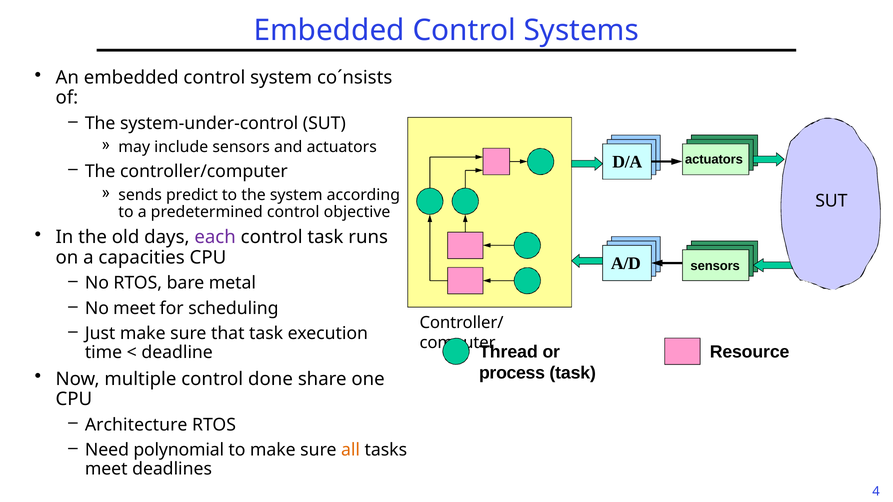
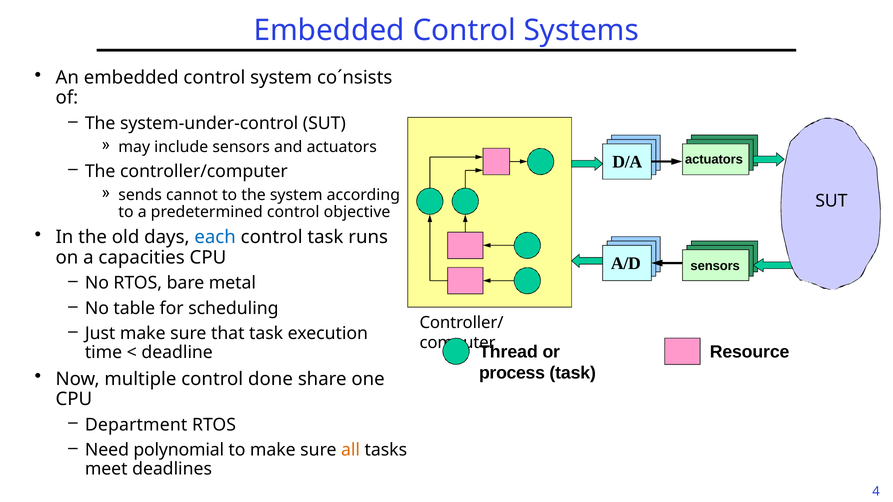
predict: predict -> cannot
each colour: purple -> blue
No meet: meet -> table
Architecture: Architecture -> Department
